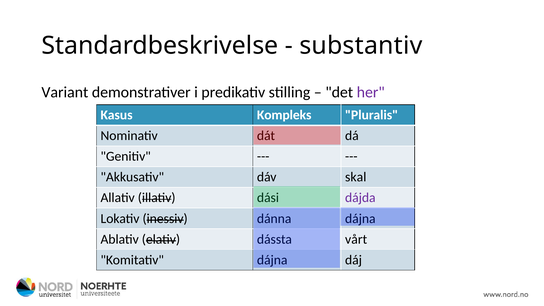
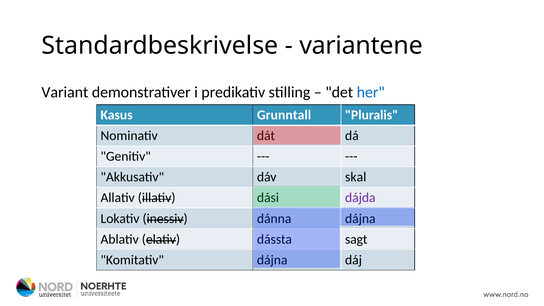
substantiv: substantiv -> variantene
her colour: purple -> blue
Kompleks: Kompleks -> Grunntall
vårt: vårt -> sagt
